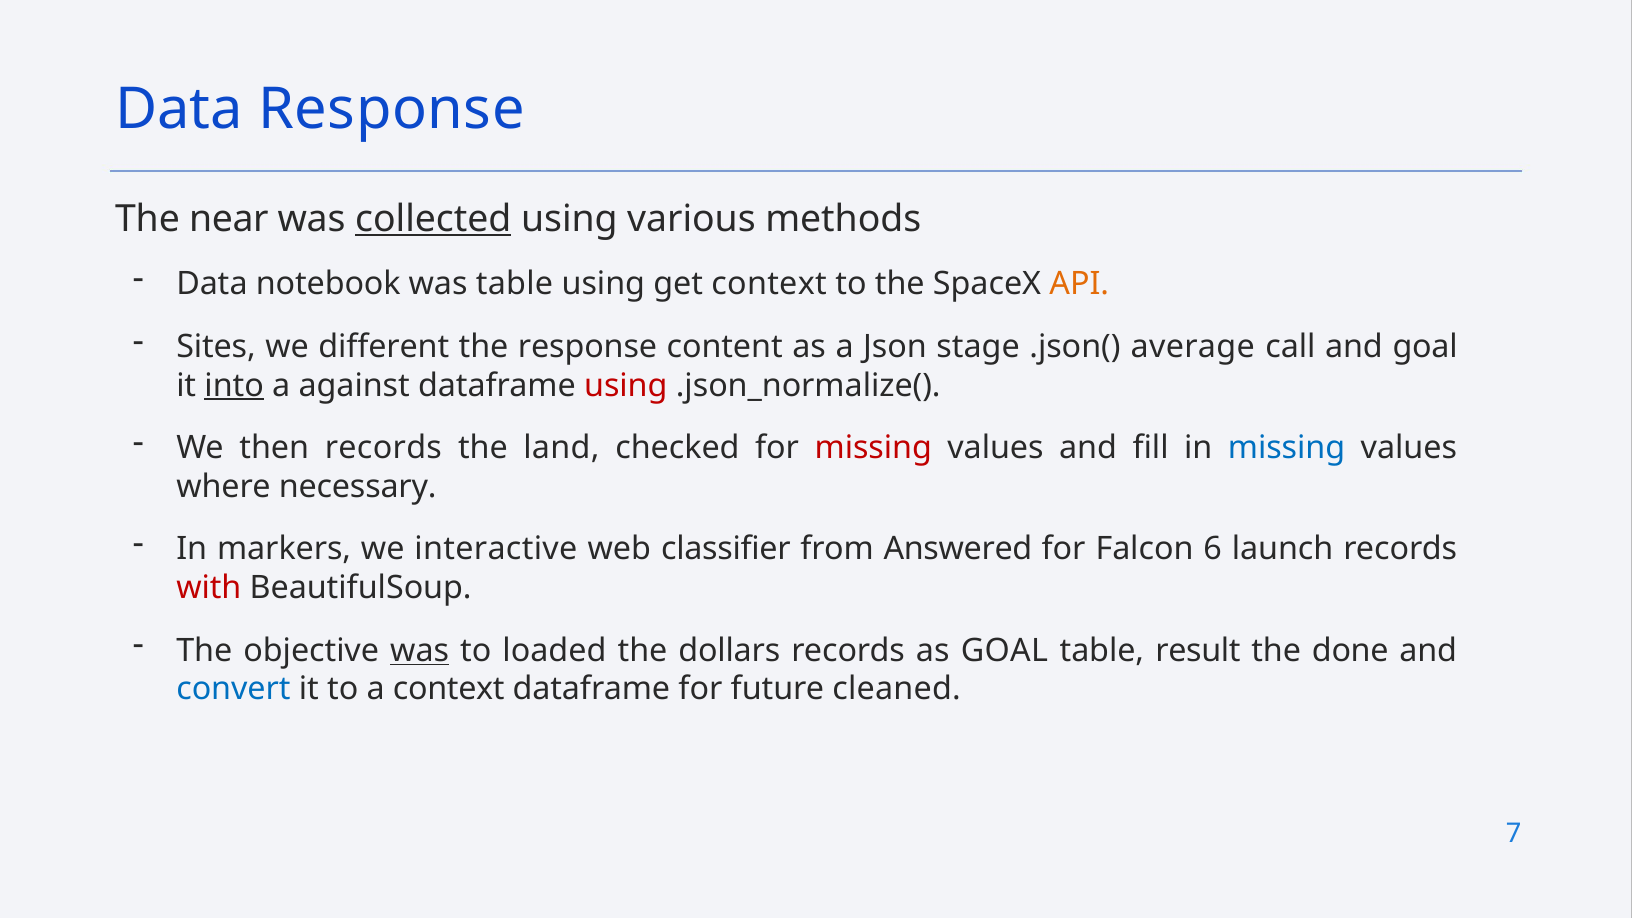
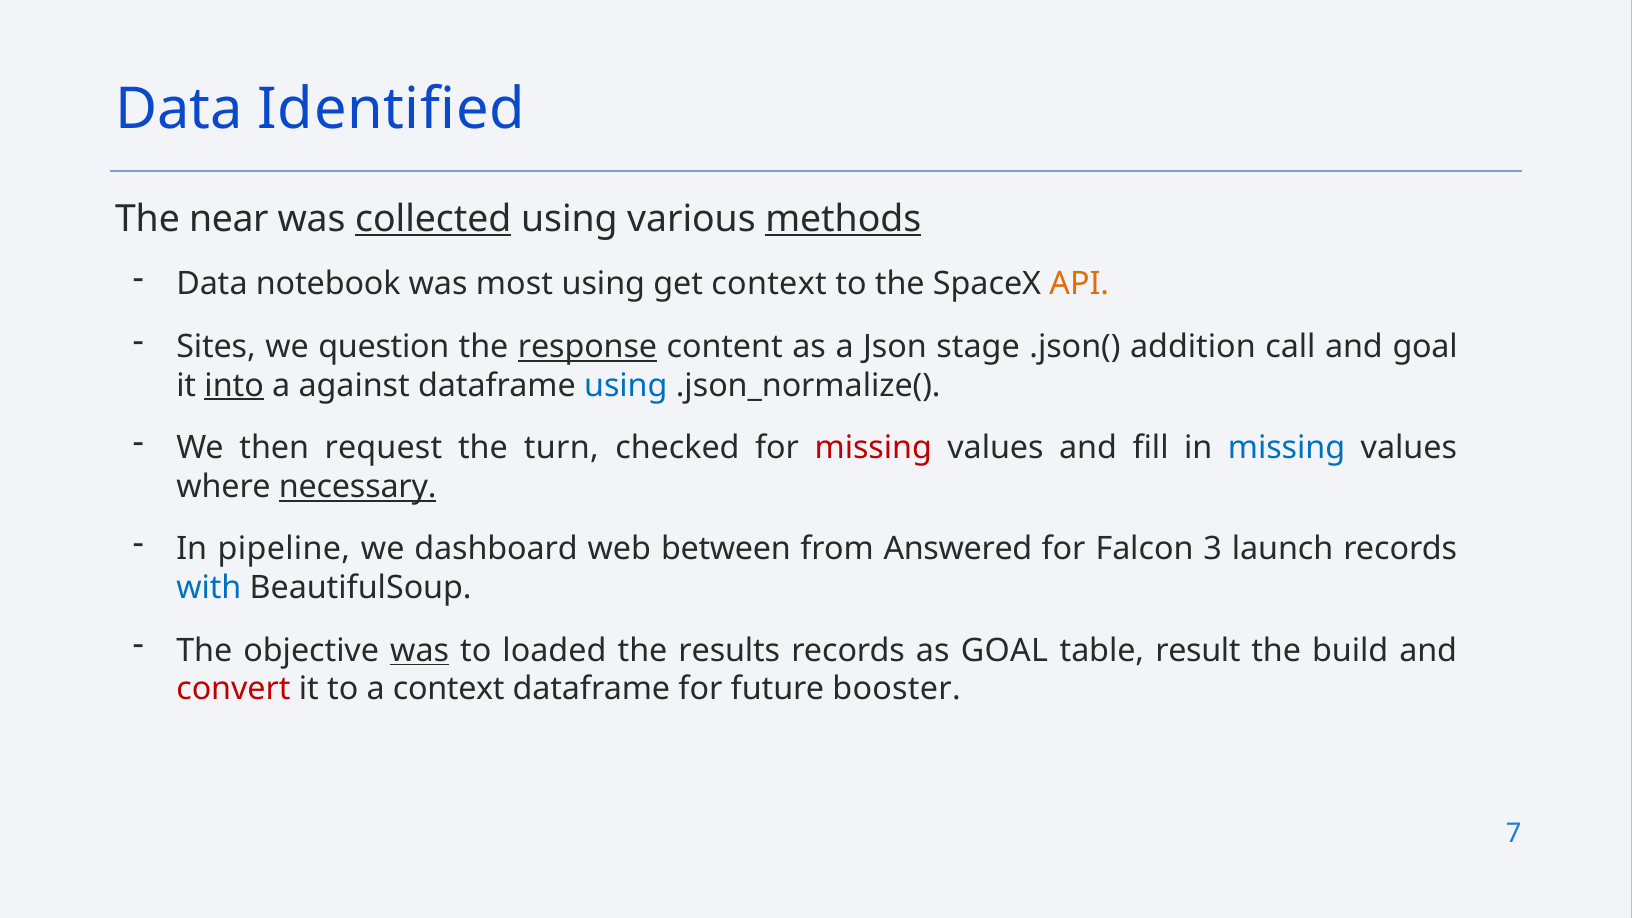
Data Response: Response -> Identified
methods underline: none -> present
was table: table -> most
different: different -> question
response at (588, 347) underline: none -> present
average: average -> addition
using at (626, 385) colour: red -> blue
then records: records -> request
land: land -> turn
necessary underline: none -> present
markers: markers -> pipeline
interactive: interactive -> dashboard
classifier: classifier -> between
6: 6 -> 3
with colour: red -> blue
dollars: dollars -> results
done: done -> build
convert colour: blue -> red
cleaned: cleaned -> booster
